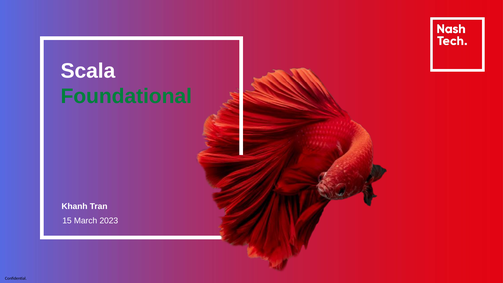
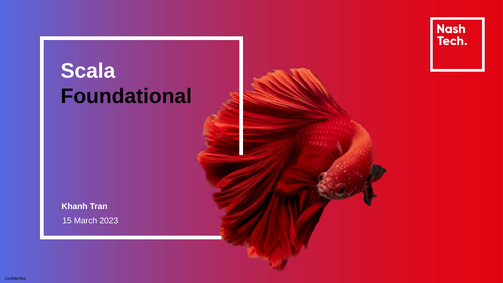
Foundational colour: green -> black
